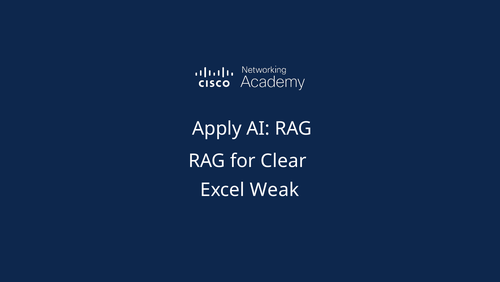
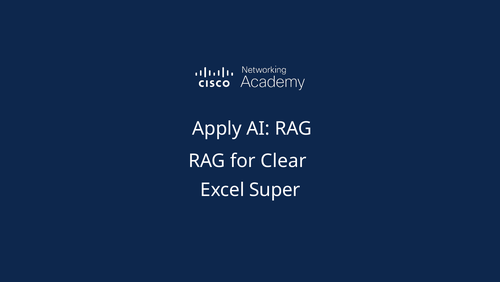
Weak: Weak -> Super
